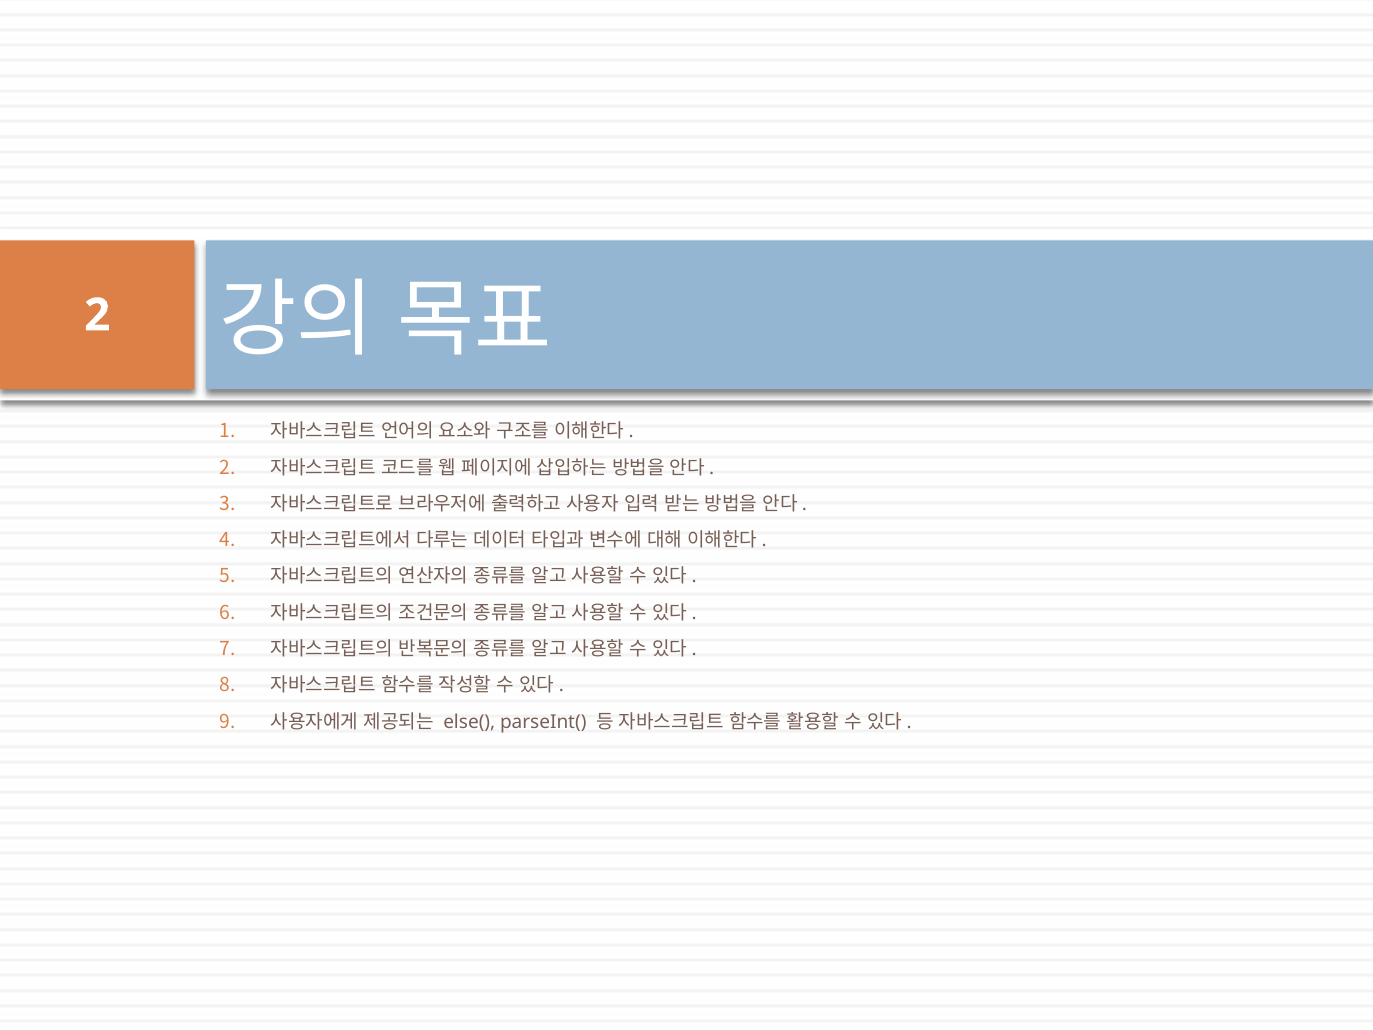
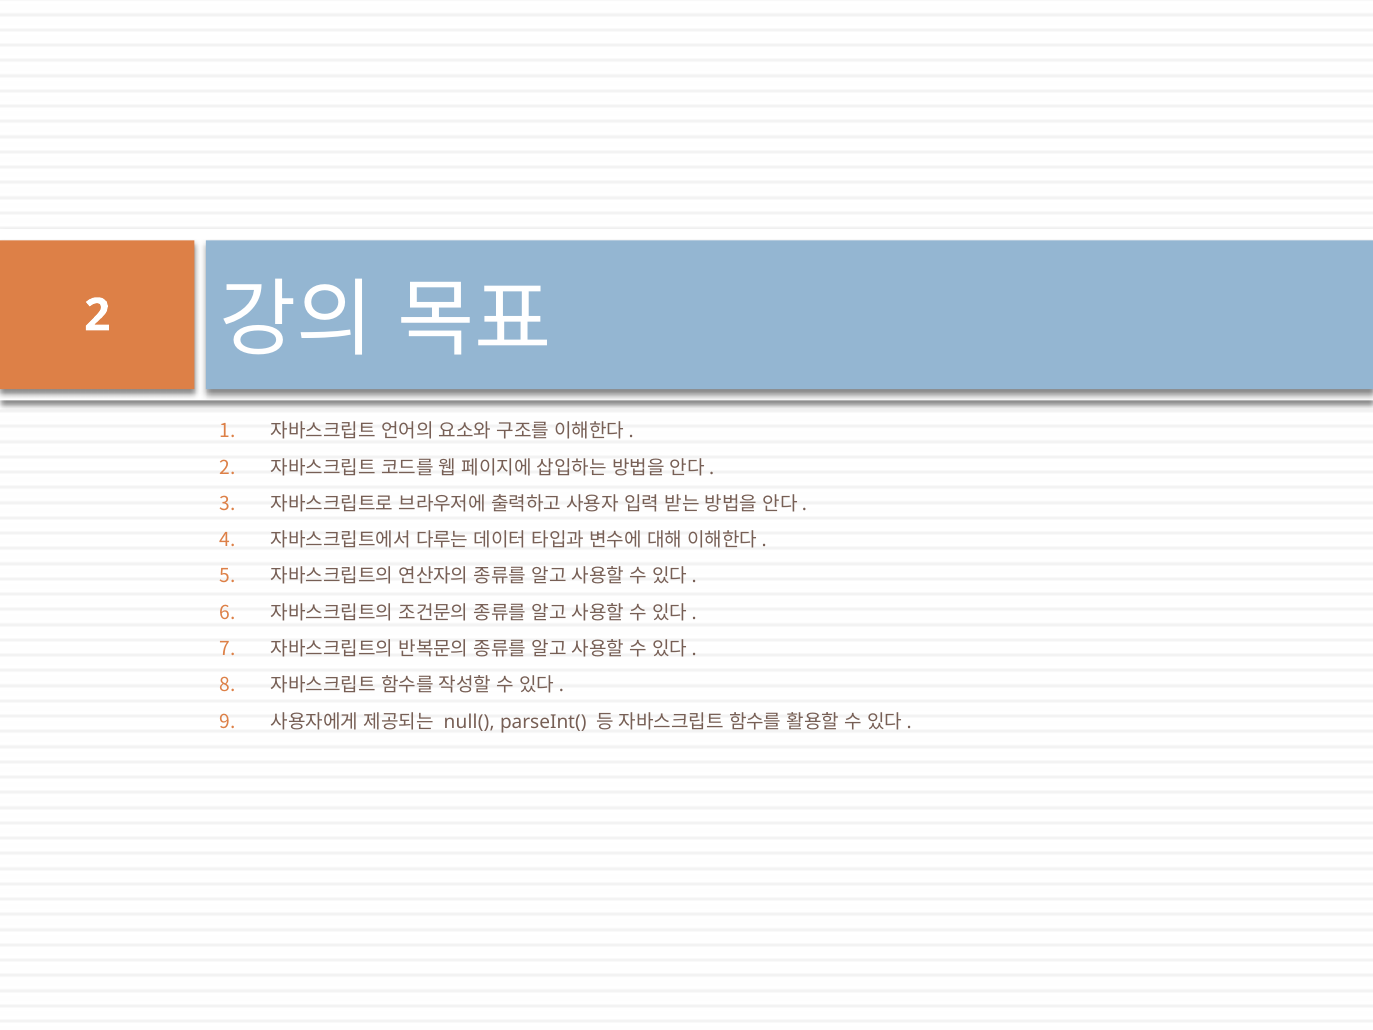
else(: else( -> null(
